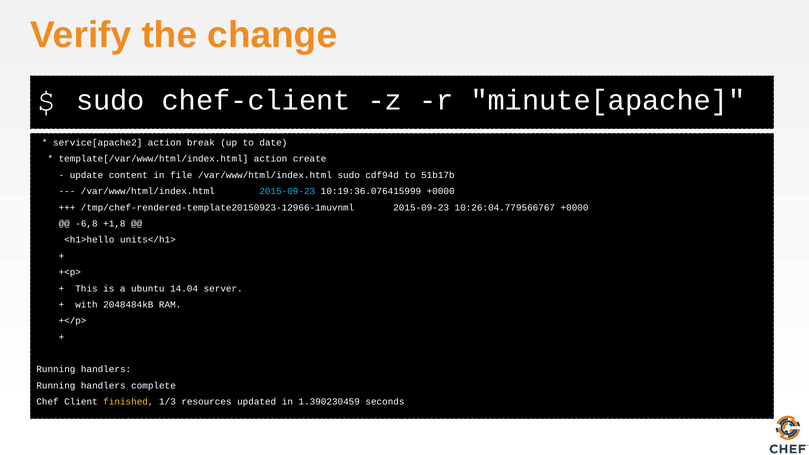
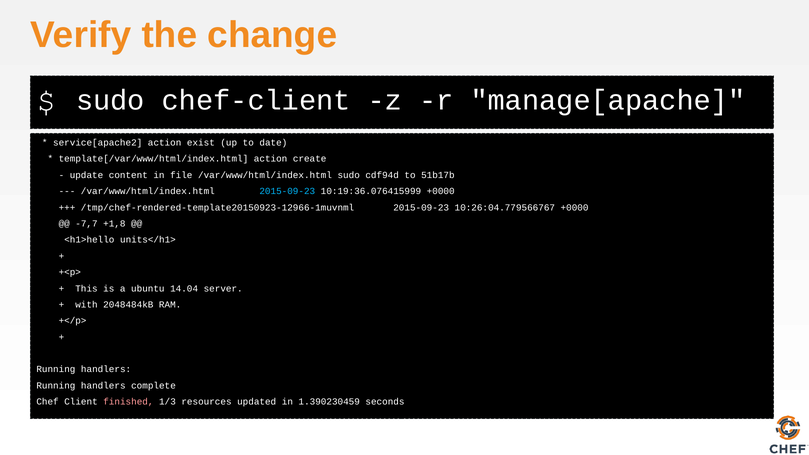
minute[apache: minute[apache -> manage[apache
break: break -> exist
-6,8: -6,8 -> -7,7
finished colour: yellow -> pink
